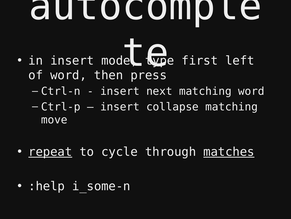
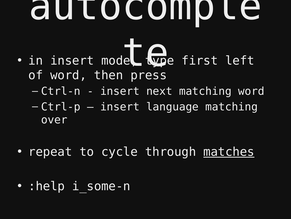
collapse: collapse -> language
move: move -> over
repeat underline: present -> none
